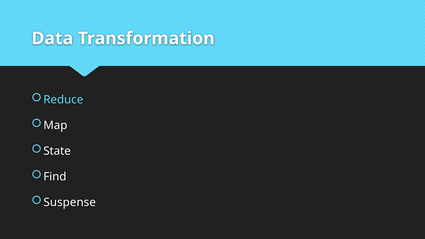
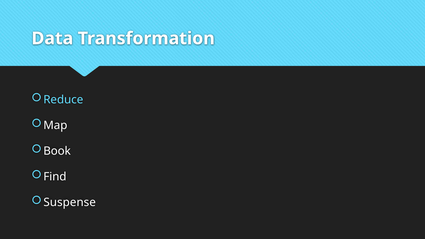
State: State -> Book
